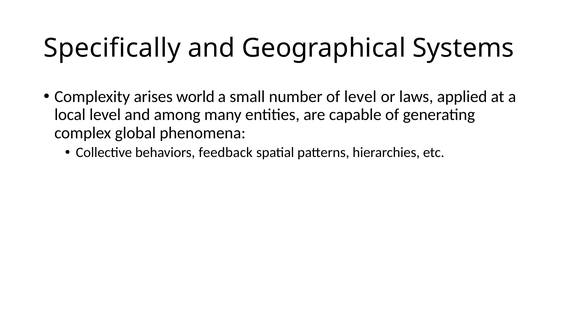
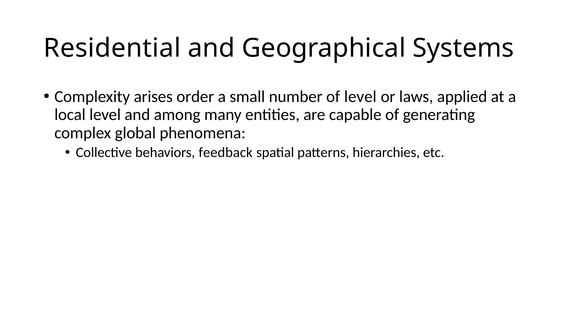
Specifically: Specifically -> Residential
world: world -> order
